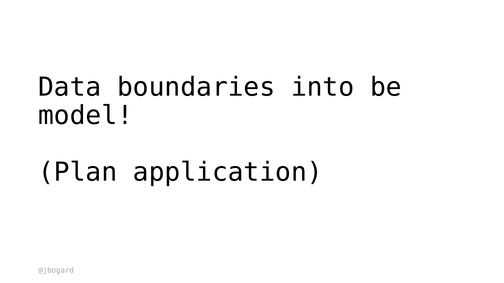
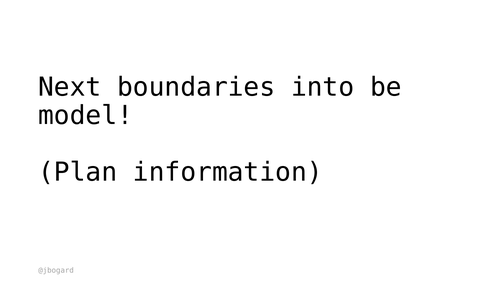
Data: Data -> Next
application: application -> information
